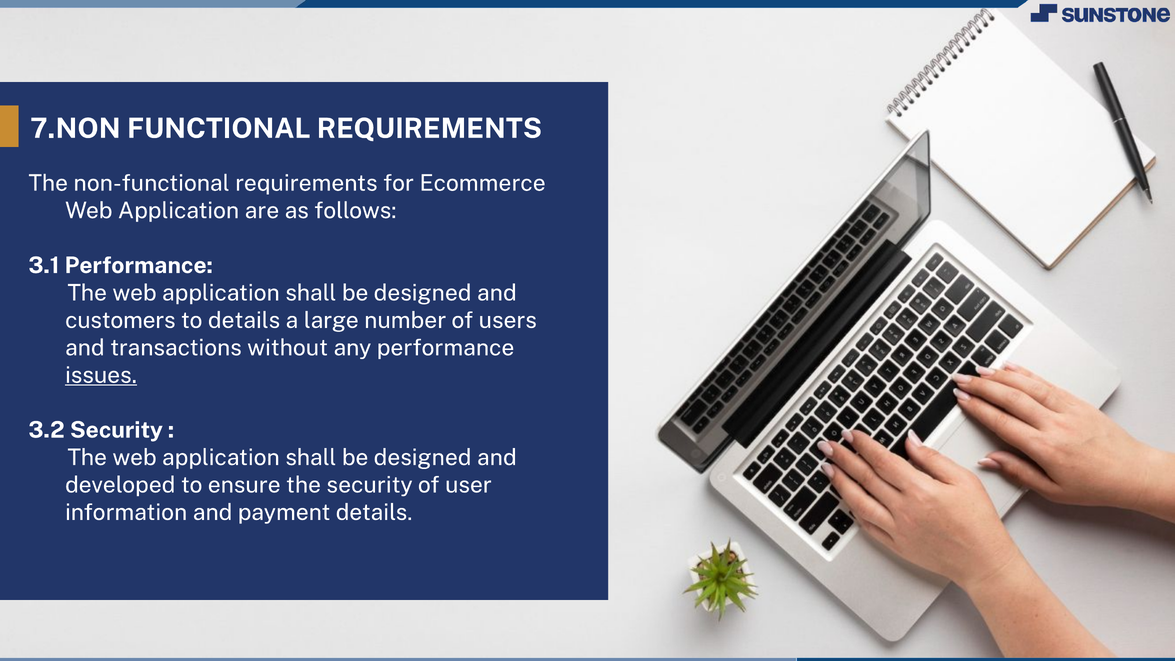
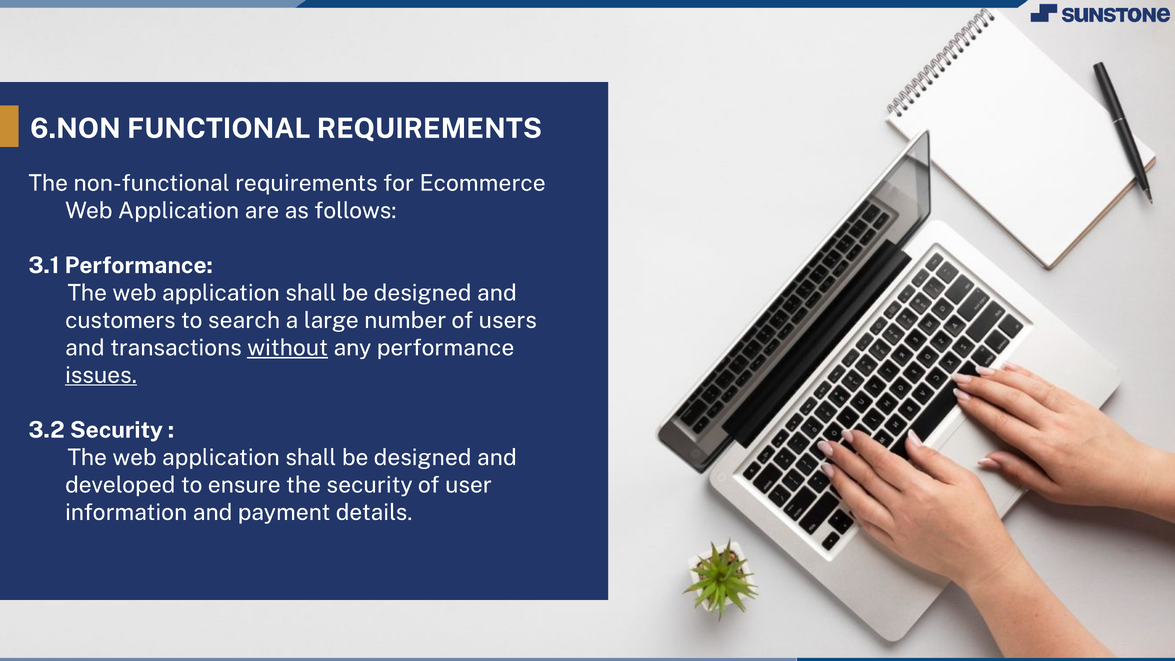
7.NON: 7.NON -> 6.NON
to details: details -> search
without underline: none -> present
